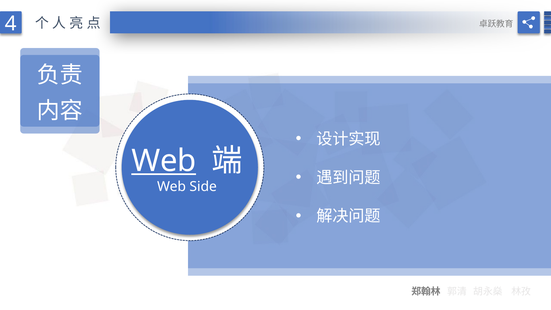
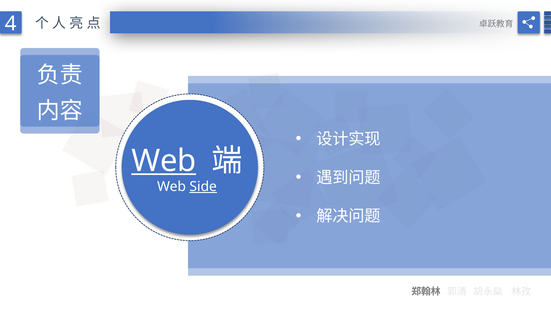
Side underline: none -> present
